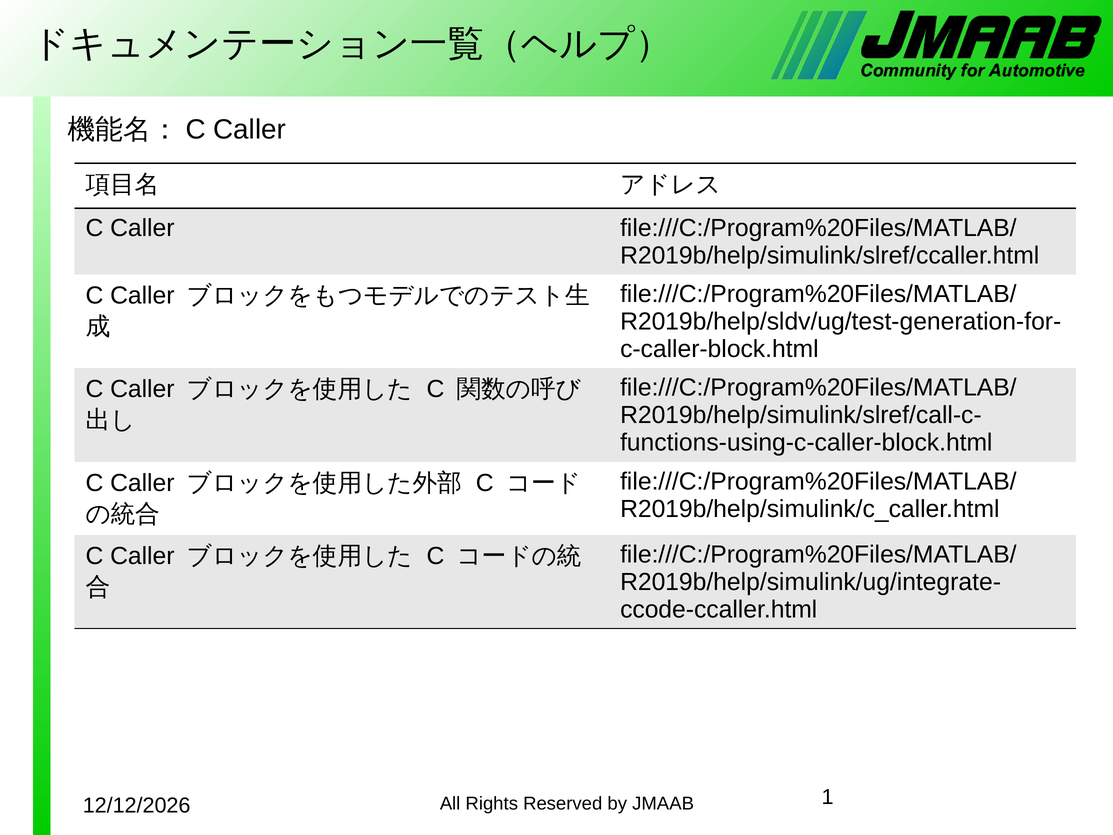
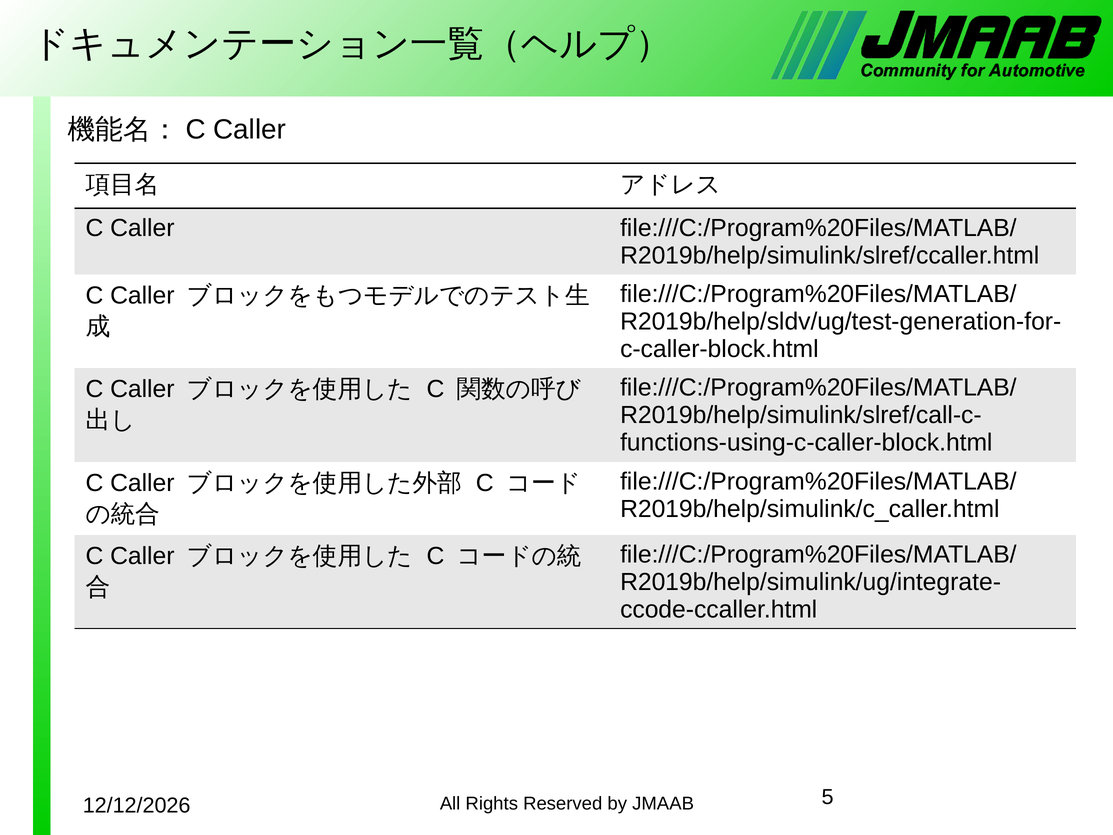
1: 1 -> 5
